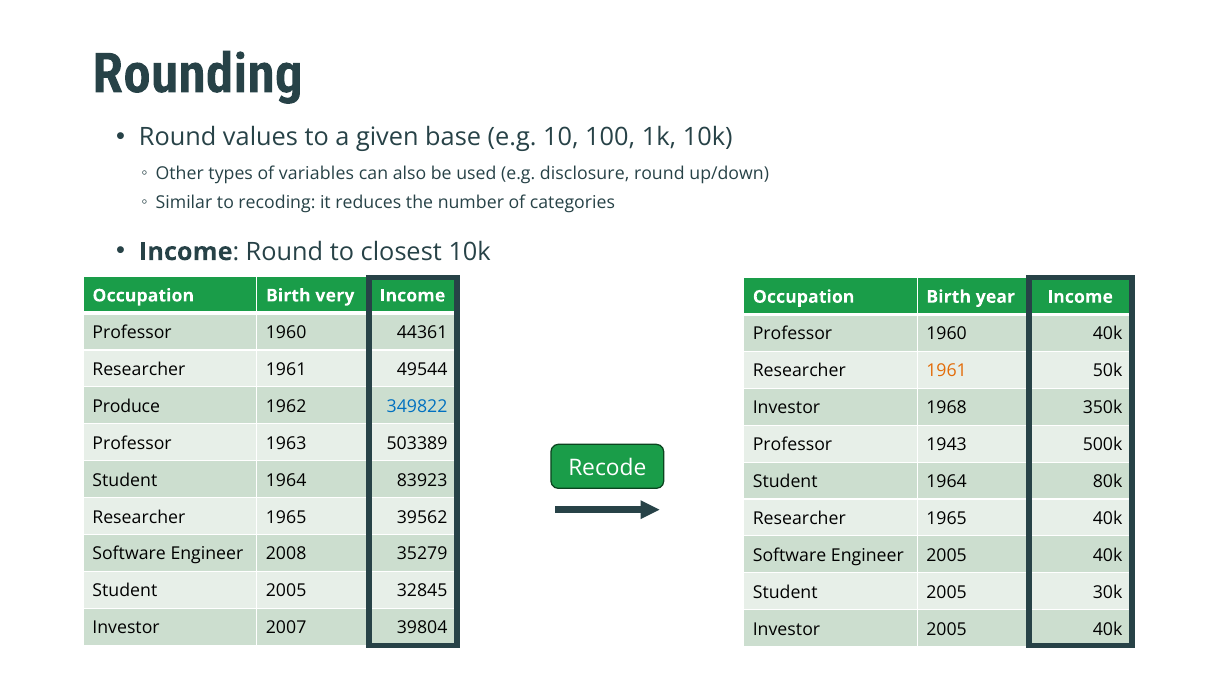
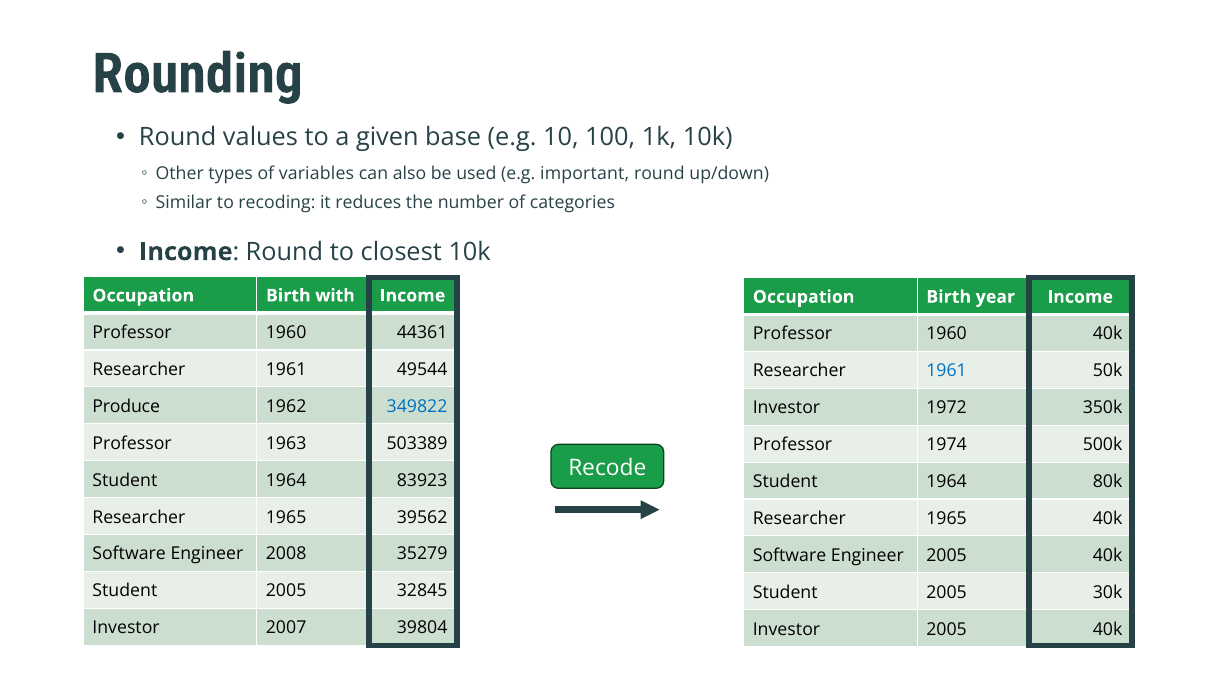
disclosure: disclosure -> important
very: very -> with
1961 at (947, 371) colour: orange -> blue
1968: 1968 -> 1972
1943: 1943 -> 1974
